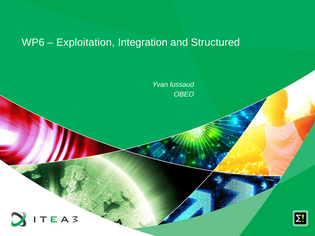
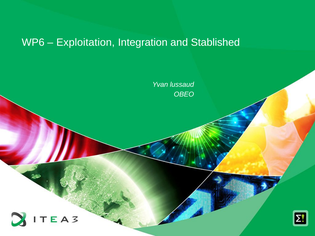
Structured: Structured -> Stablished
